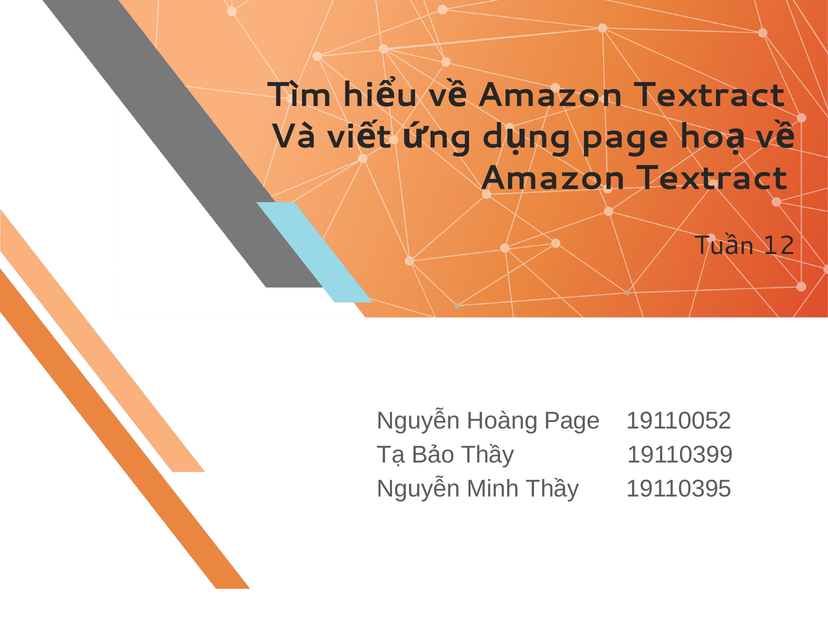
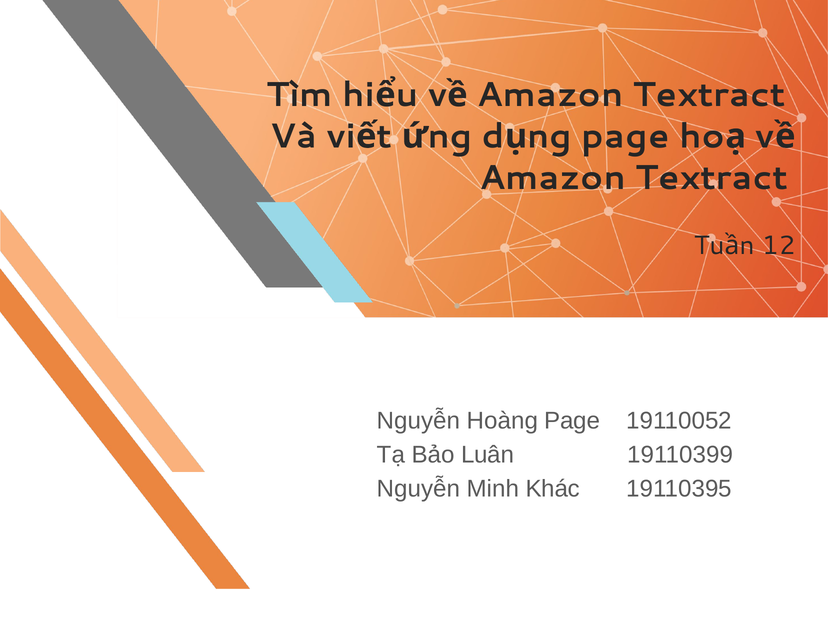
Bảo Thầy: Thầy -> Luân
Minh Thầy: Thầy -> Khác
